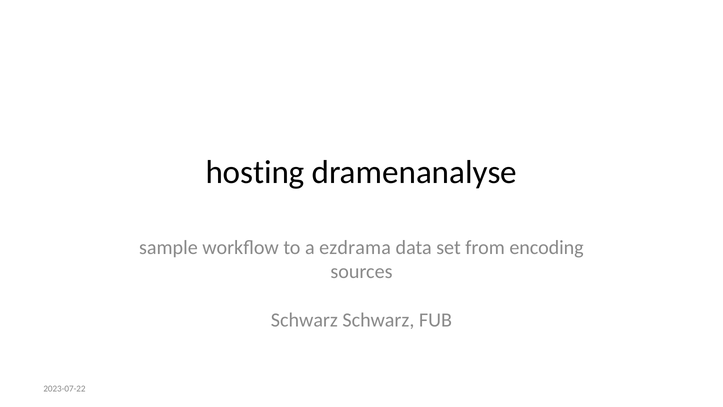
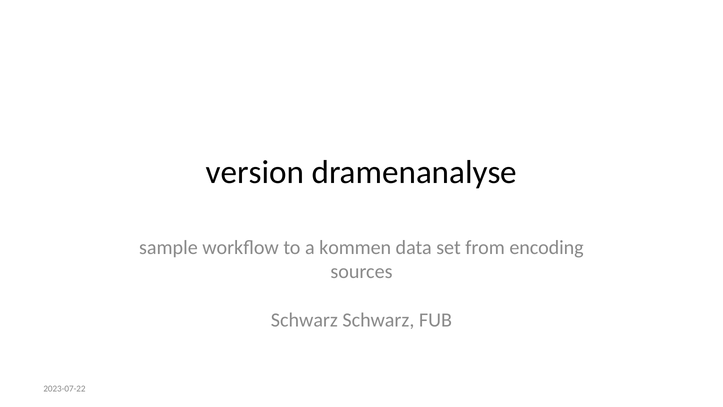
hosting: hosting -> version
ezdrama: ezdrama -> kommen
